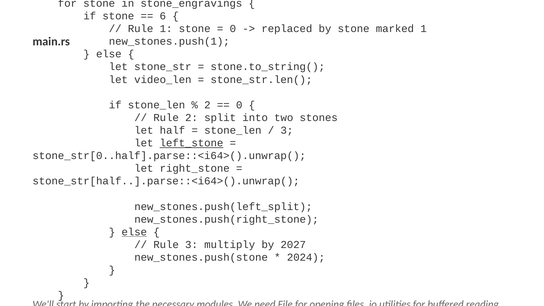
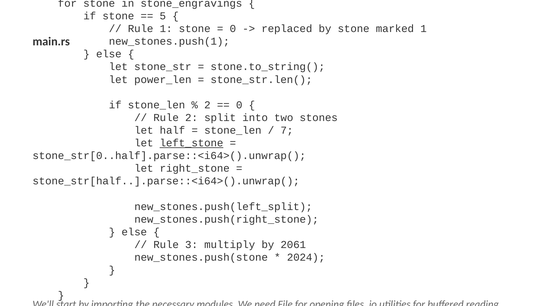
6: 6 -> 5
video_len: video_len -> power_len
3 at (287, 130): 3 -> 7
else at (134, 232) underline: present -> none
2027: 2027 -> 2061
